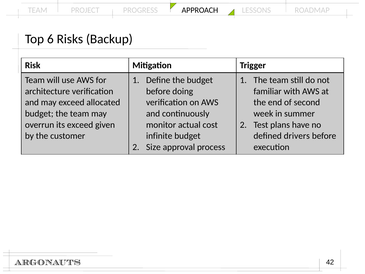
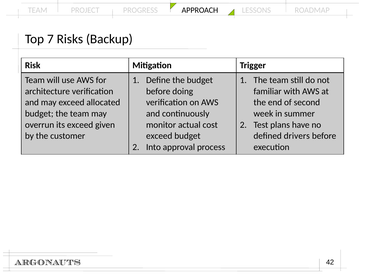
6: 6 -> 7
infinite at (159, 136): infinite -> exceed
Size: Size -> Into
